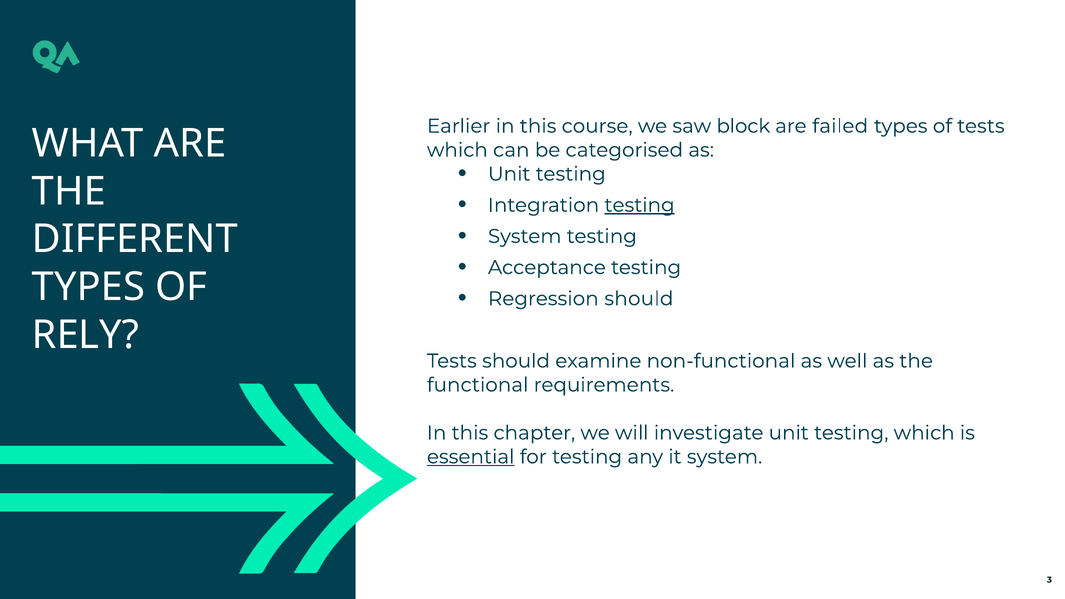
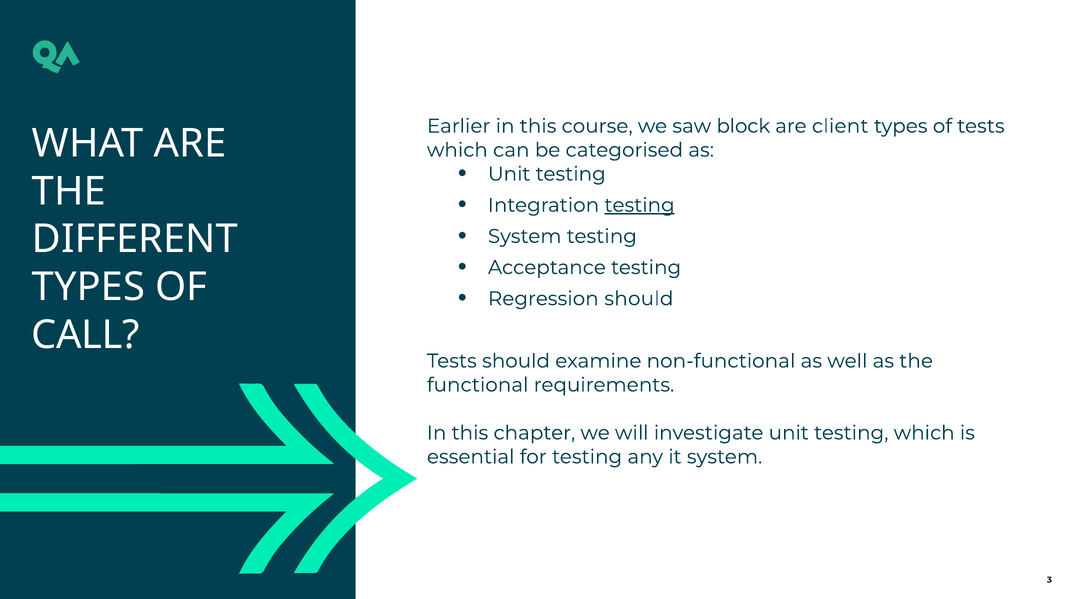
failed: failed -> client
RELY: RELY -> CALL
essential underline: present -> none
